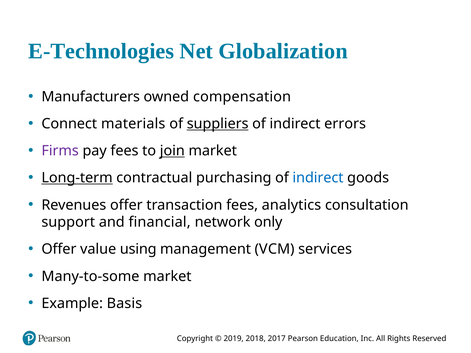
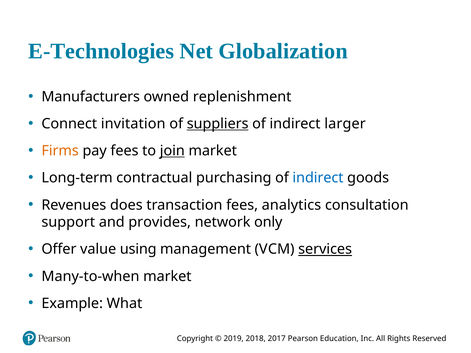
compensation: compensation -> replenishment
materials: materials -> invitation
errors: errors -> larger
Firms colour: purple -> orange
Long-term underline: present -> none
Revenues offer: offer -> does
financial: financial -> provides
services underline: none -> present
Many-to-some: Many-to-some -> Many-to-when
Basis: Basis -> What
